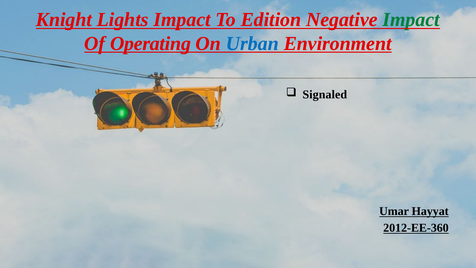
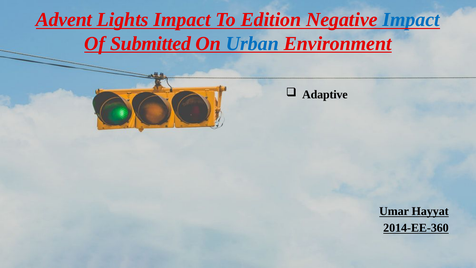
Knight: Knight -> Advent
Impact at (411, 20) colour: green -> blue
Operating: Operating -> Submitted
Signaled: Signaled -> Adaptive
2012-EE-360: 2012-EE-360 -> 2014-EE-360
